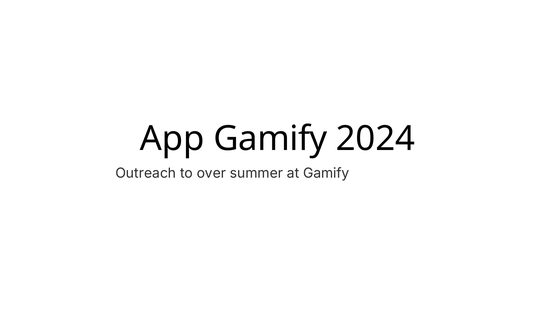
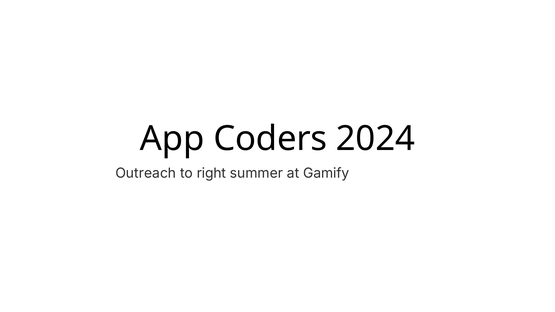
App Gamify: Gamify -> Coders
over: over -> right
